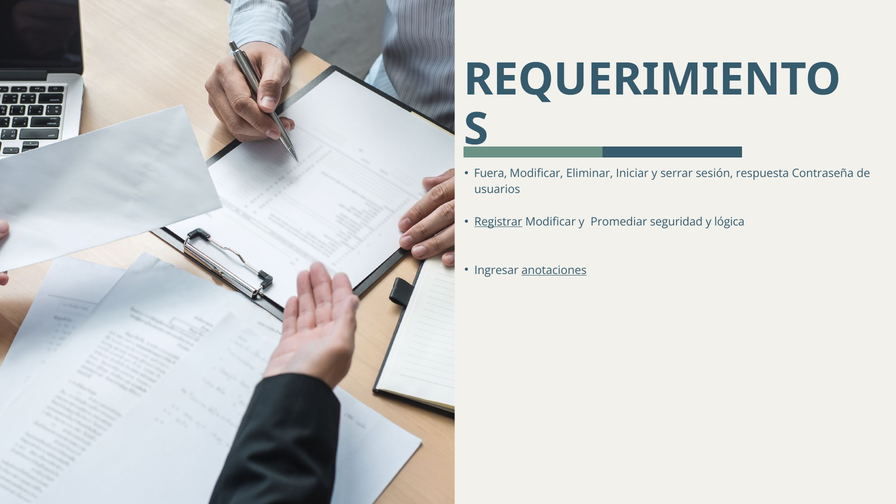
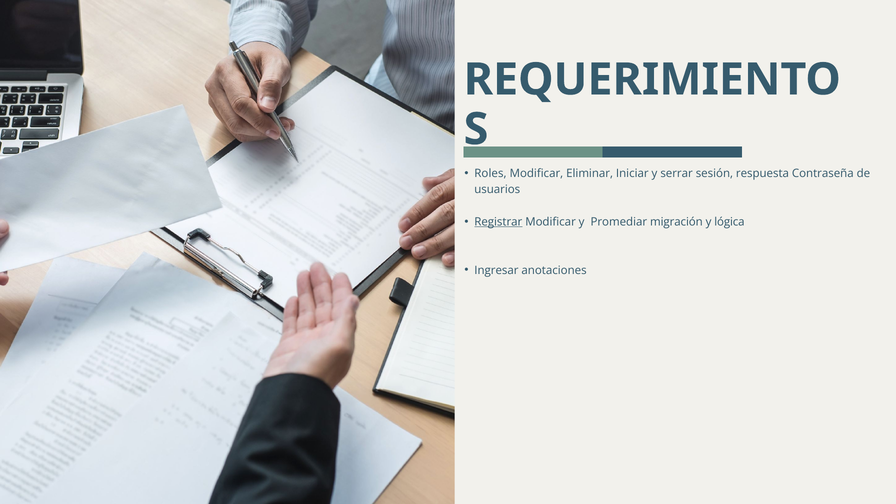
Fuera: Fuera -> Roles
seguridad: seguridad -> migración
anotaciones underline: present -> none
